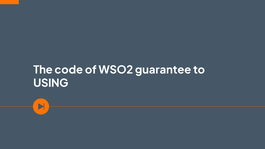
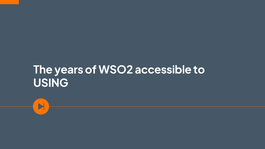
code: code -> years
guarantee: guarantee -> accessible
